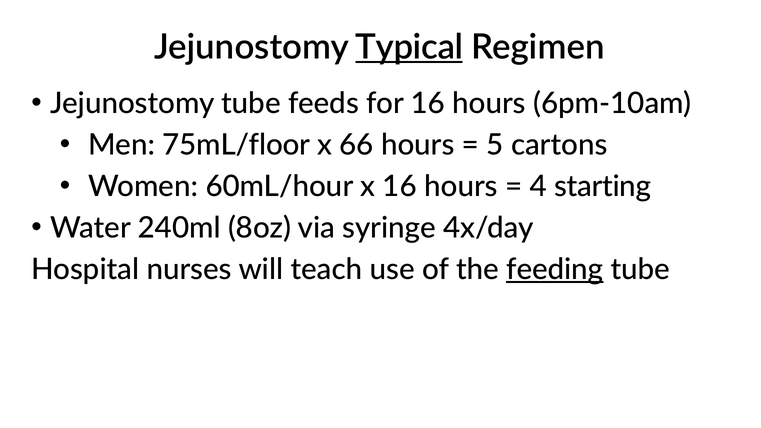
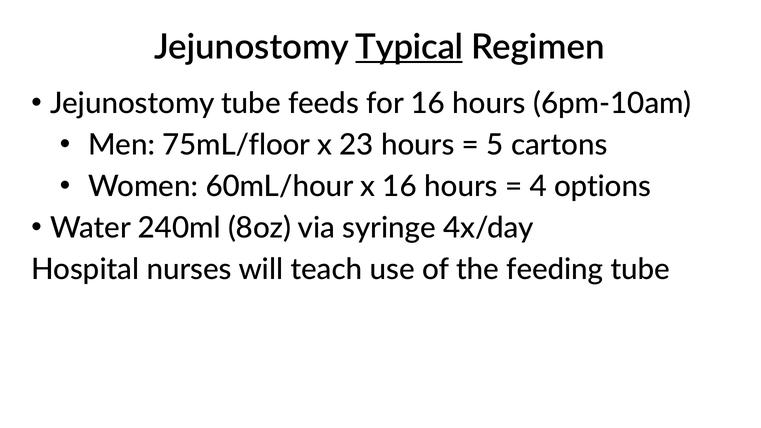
66: 66 -> 23
starting: starting -> options
feeding underline: present -> none
